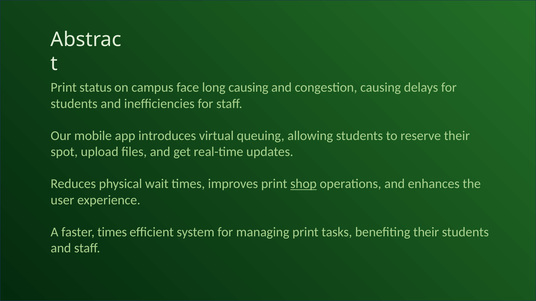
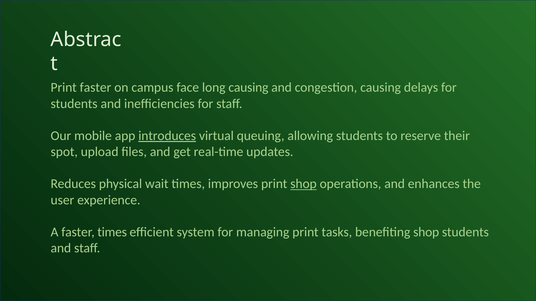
Print status: status -> faster
introduces underline: none -> present
benefiting their: their -> shop
